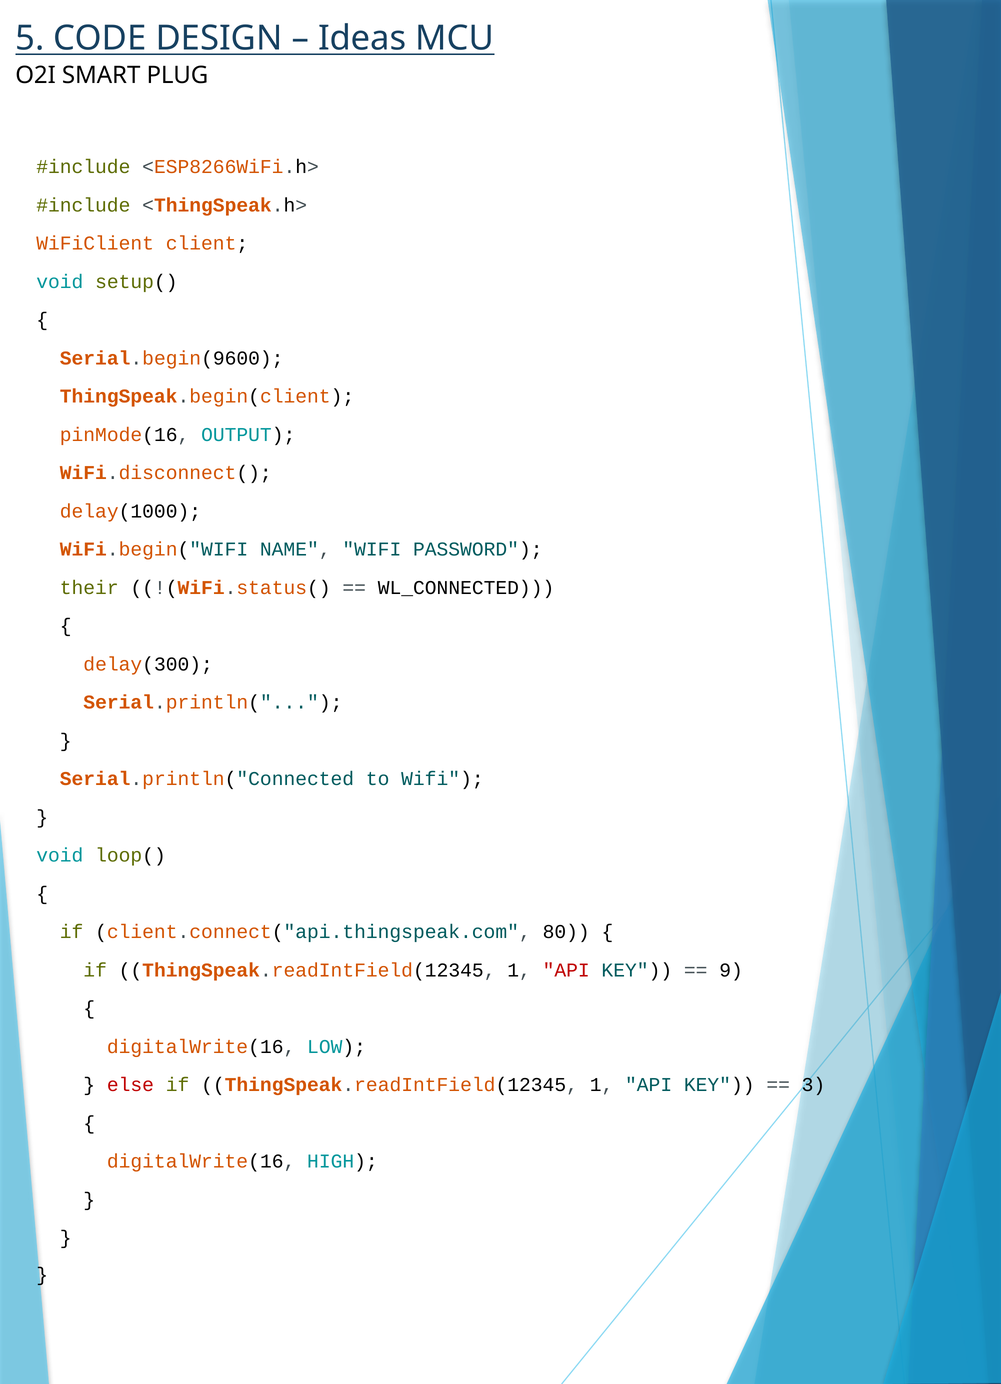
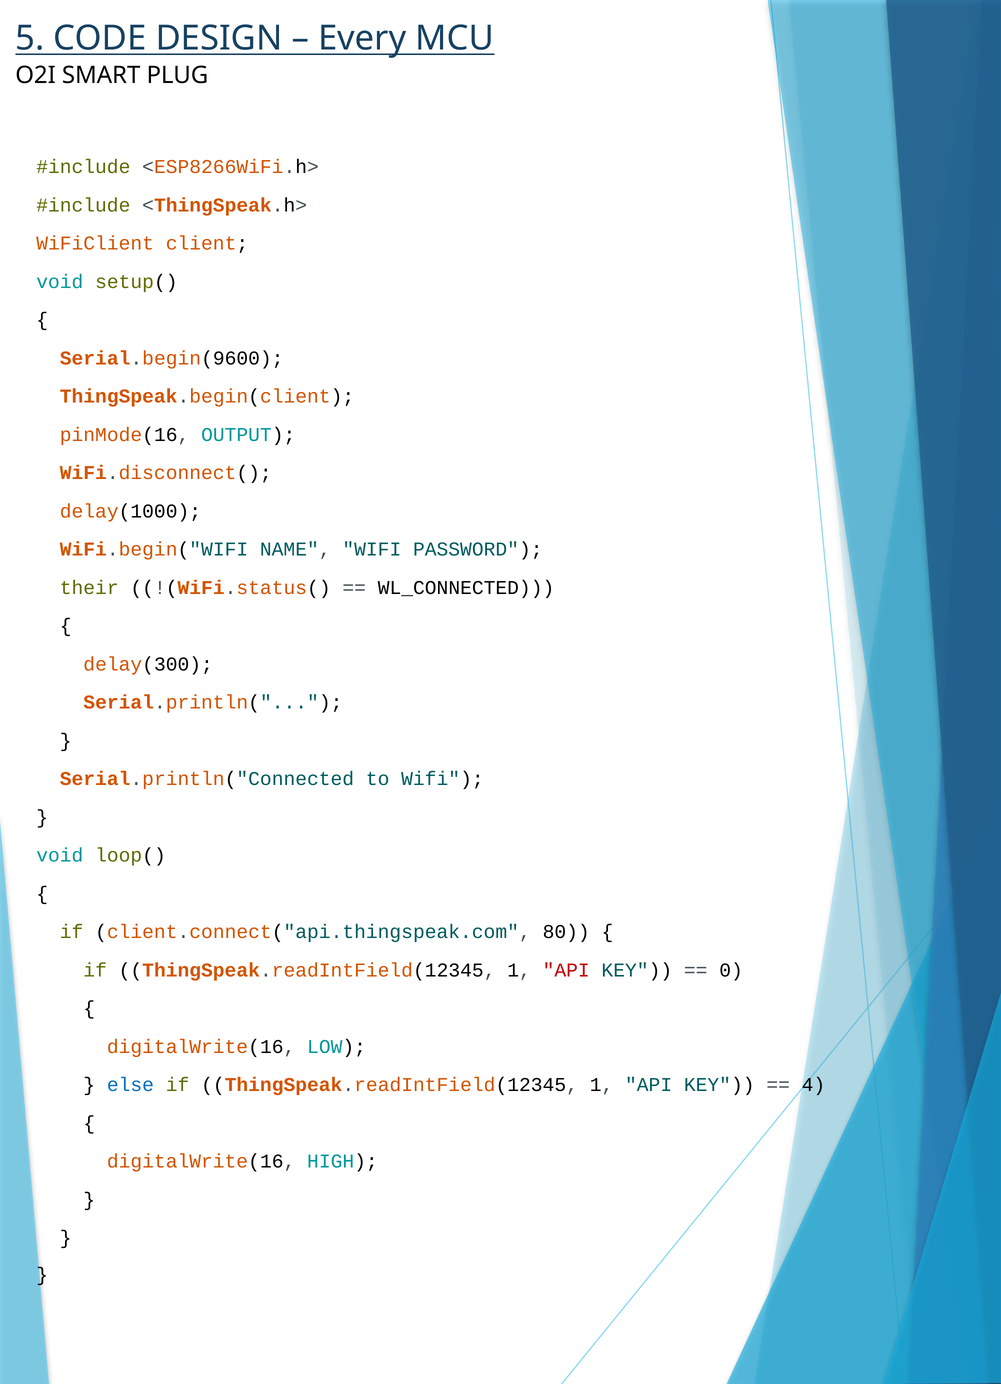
Ideas: Ideas -> Every
9: 9 -> 0
else colour: red -> blue
3: 3 -> 4
